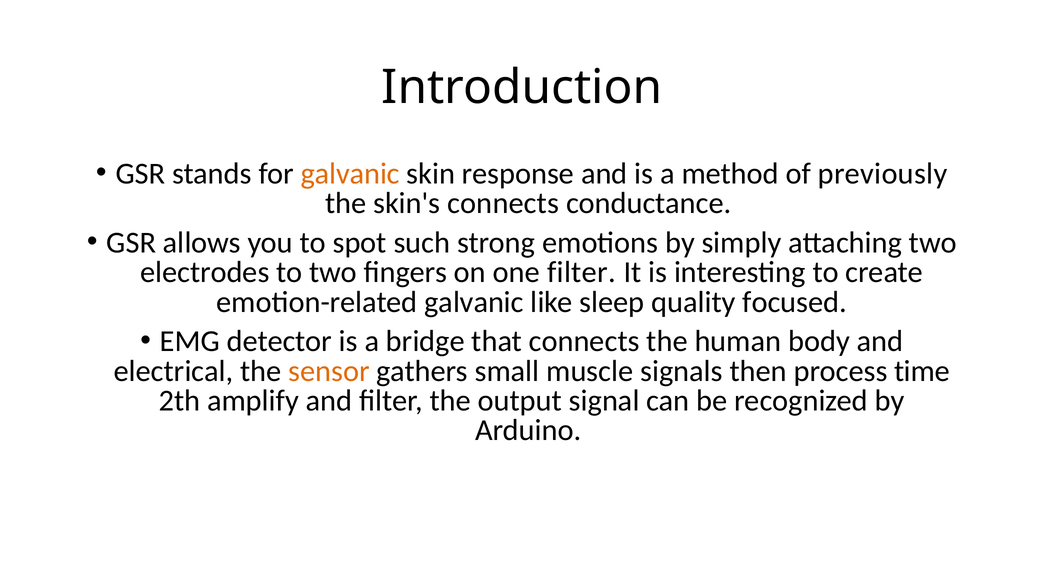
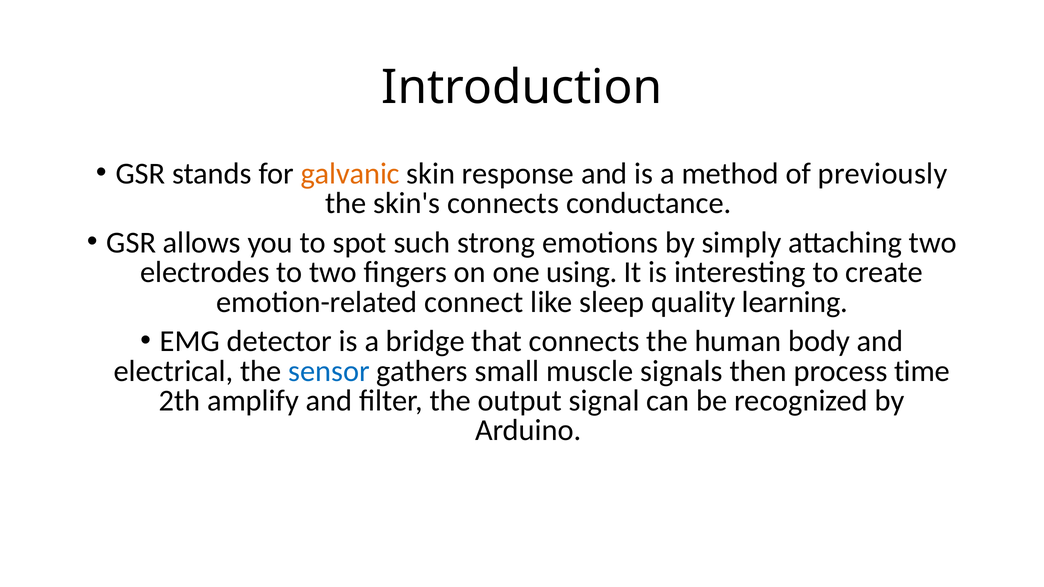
one filter: filter -> using
emotion-related galvanic: galvanic -> connect
focused: focused -> learning
sensor colour: orange -> blue
